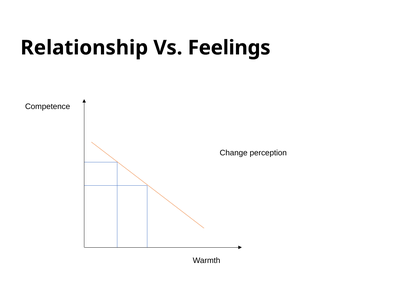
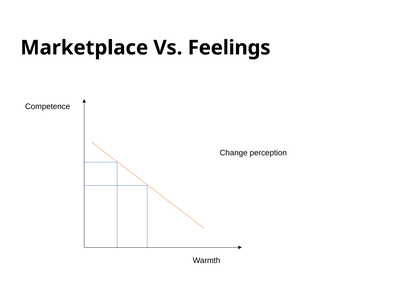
Relationship: Relationship -> Marketplace
